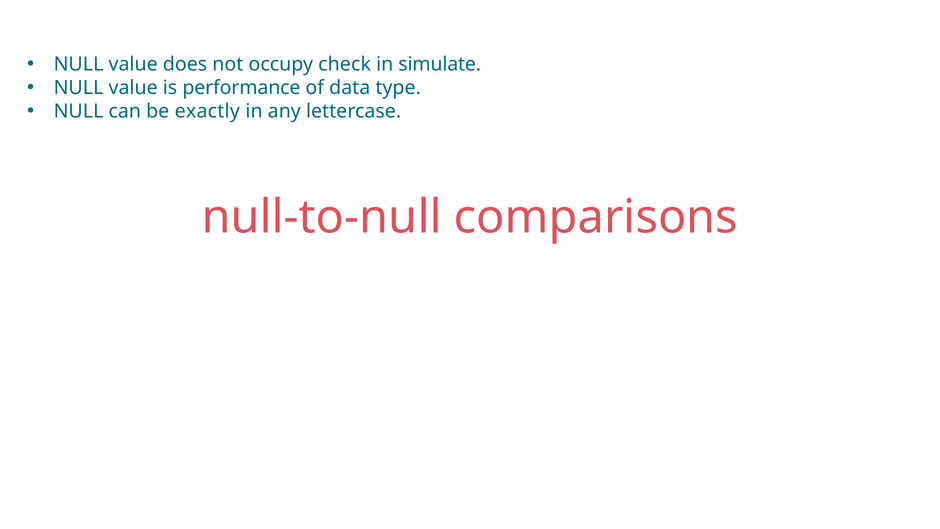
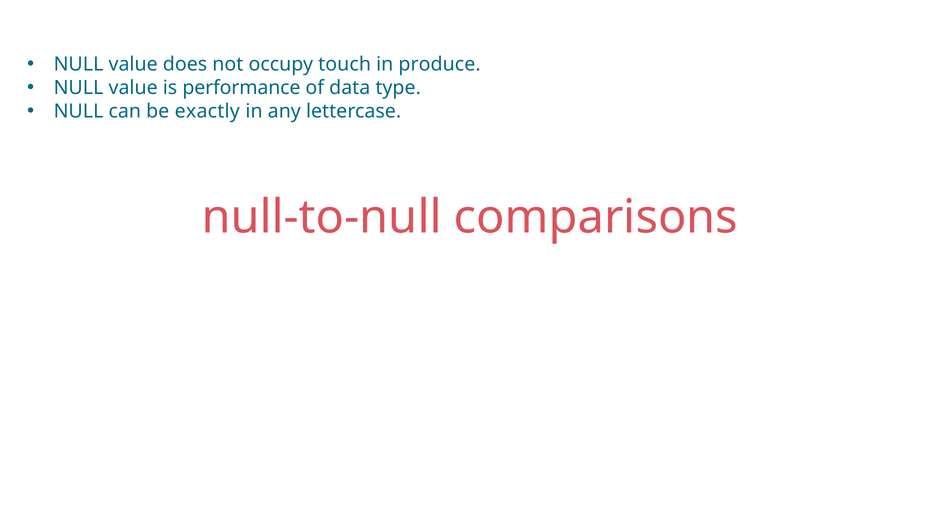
check: check -> touch
simulate: simulate -> produce
